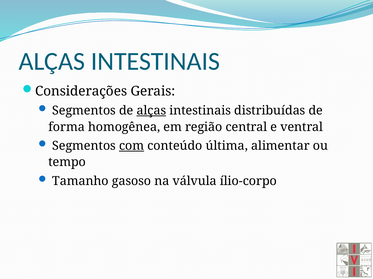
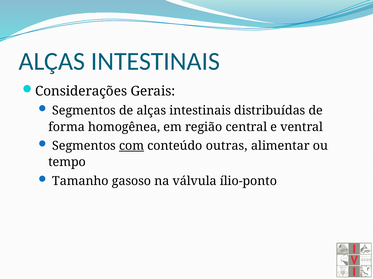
alças at (151, 111) underline: present -> none
última: última -> outras
ílio-corpo: ílio-corpo -> ílio-ponto
